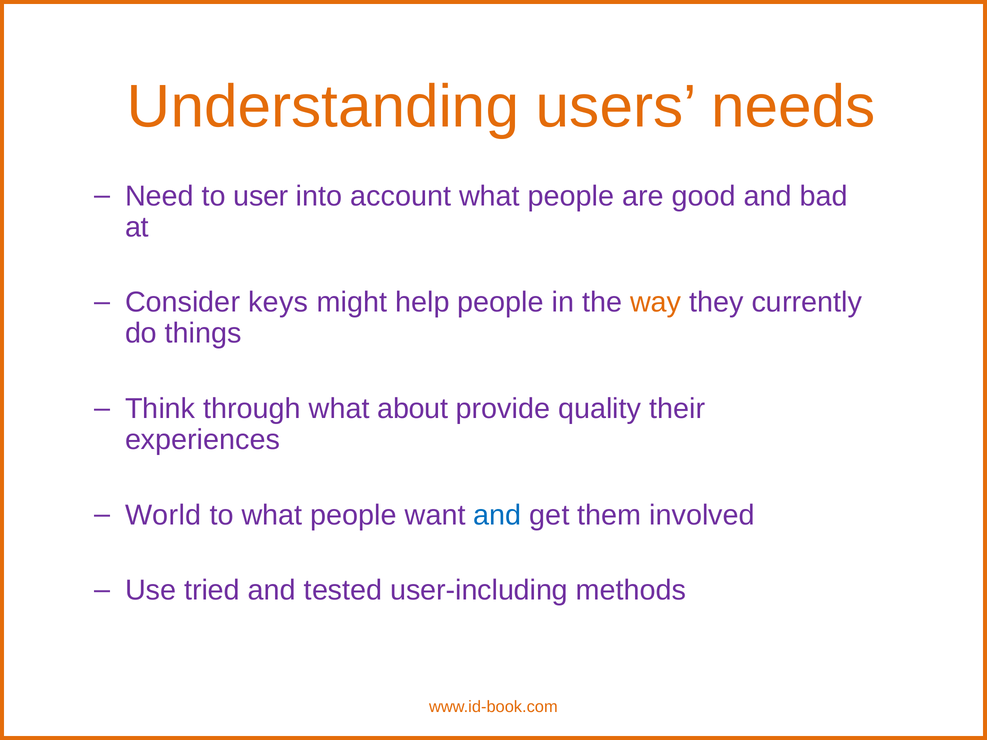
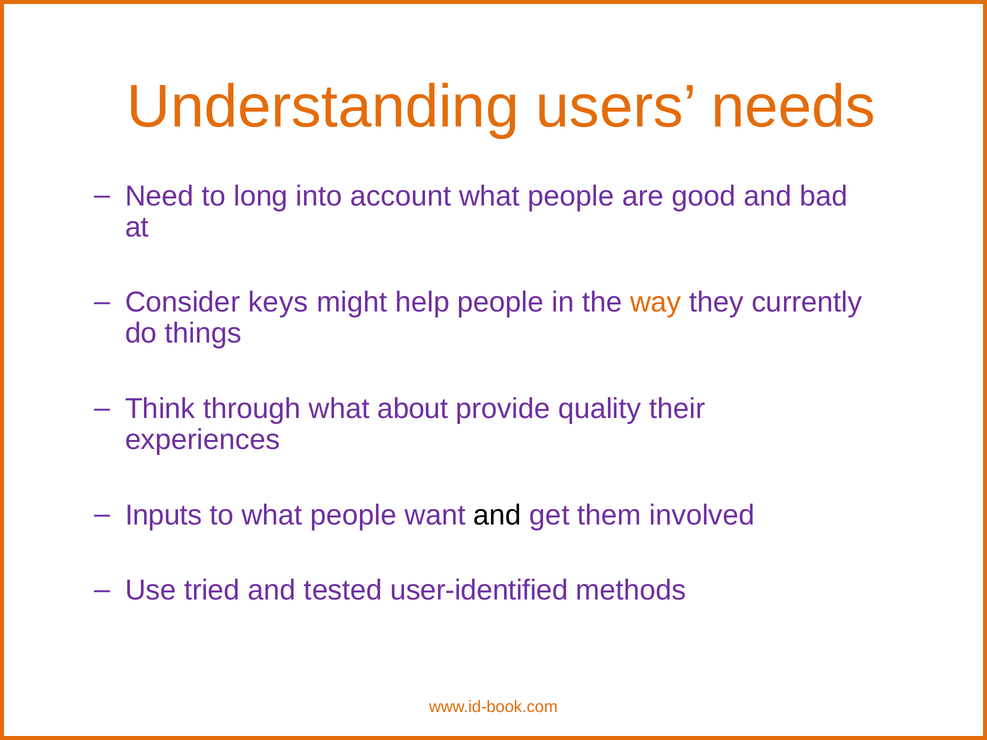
user: user -> long
World: World -> Inputs
and at (497, 515) colour: blue -> black
user-including: user-including -> user-identified
